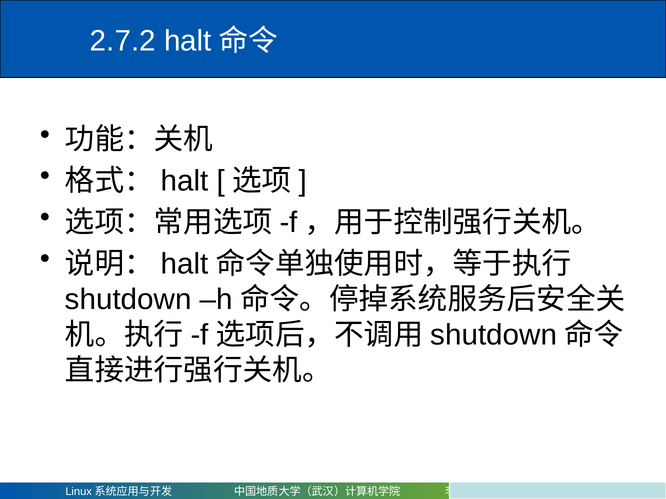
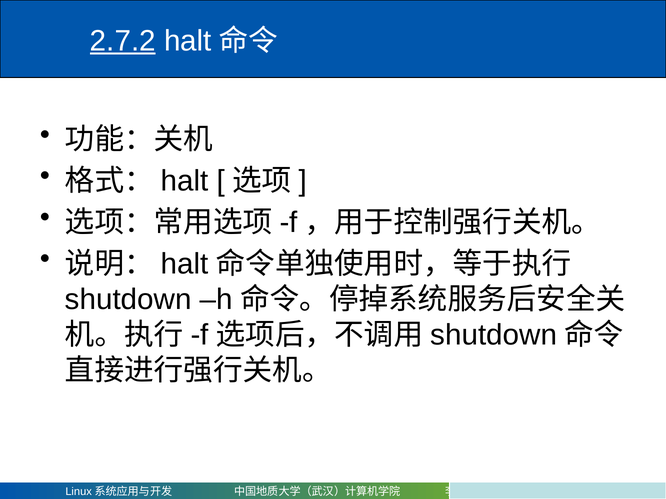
2.7.2 underline: none -> present
